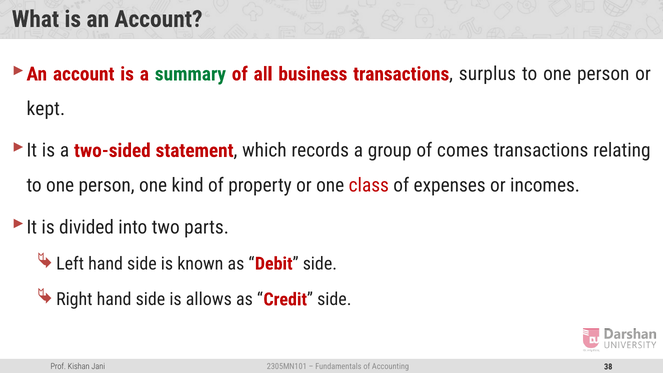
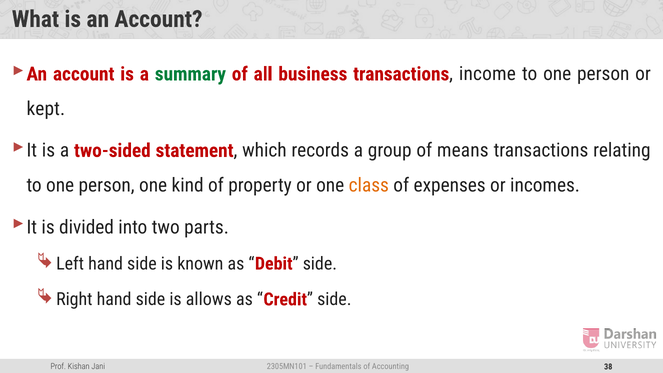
surplus: surplus -> income
comes: comes -> means
class colour: red -> orange
